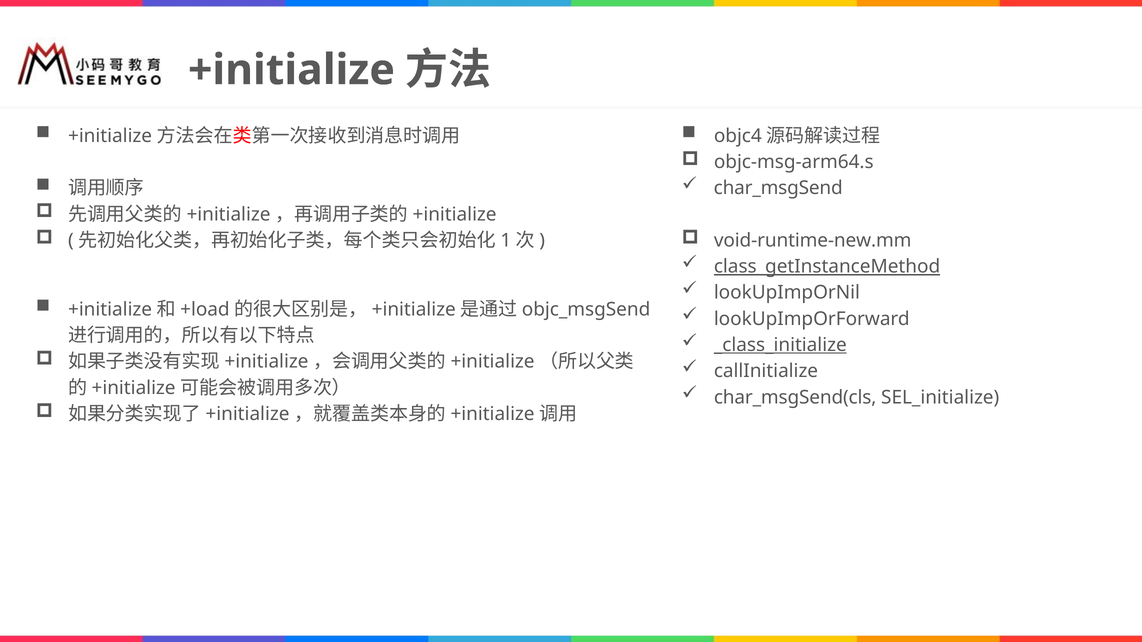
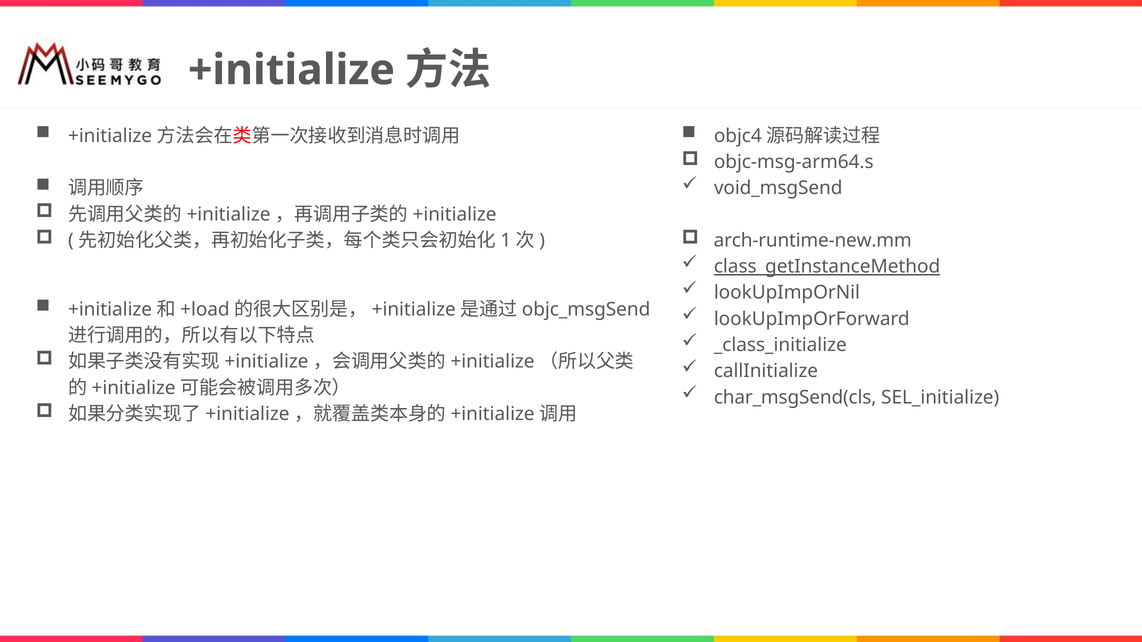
char_msgSend: char_msgSend -> void_msgSend
void-runtime-new.mm: void-runtime-new.mm -> arch-runtime-new.mm
_class_initialize underline: present -> none
